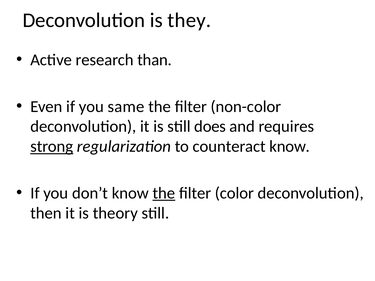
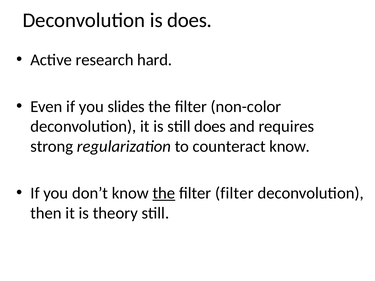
is they: they -> does
than: than -> hard
same: same -> slides
strong underline: present -> none
filter color: color -> filter
